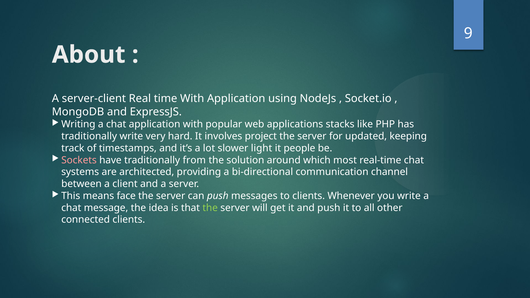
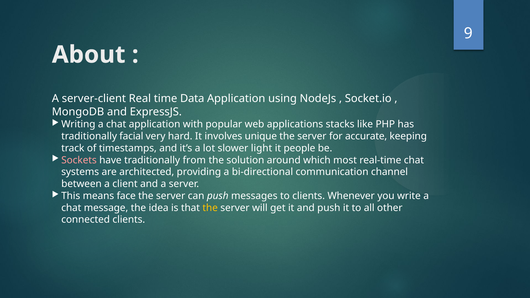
time With: With -> Data
traditionally write: write -> facial
project: project -> unique
updated: updated -> accurate
the at (210, 208) colour: light green -> yellow
